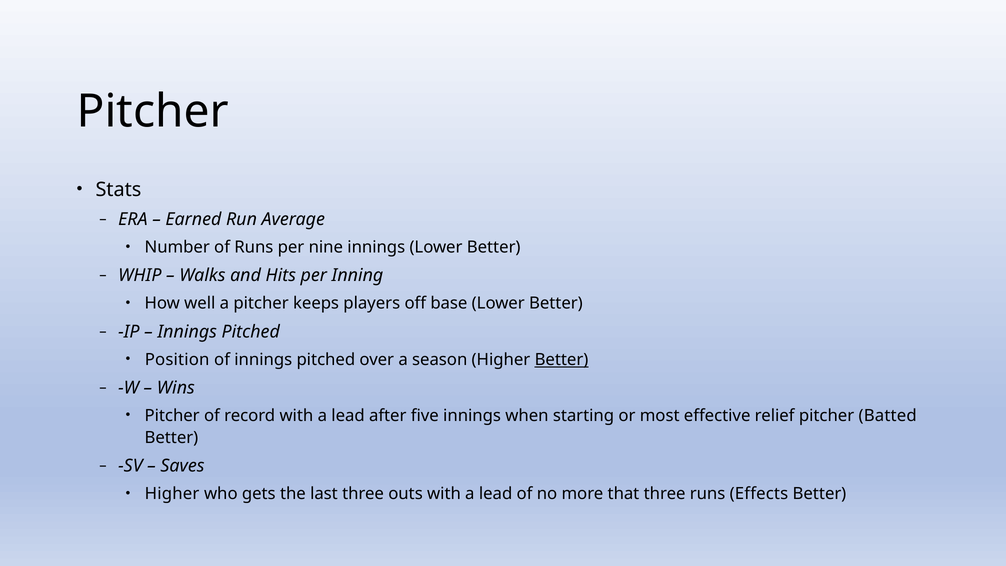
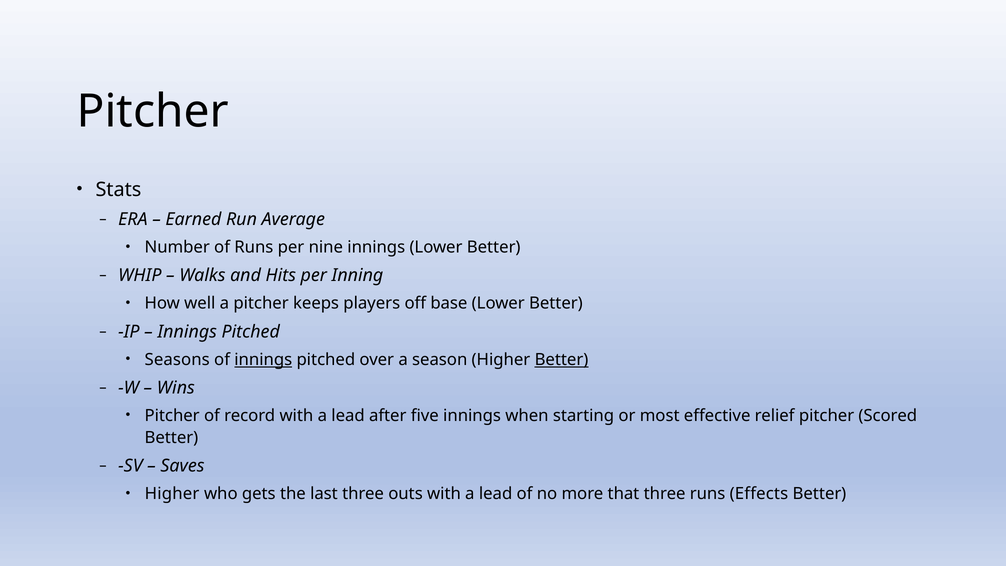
Position: Position -> Seasons
innings at (263, 359) underline: none -> present
Batted: Batted -> Scored
